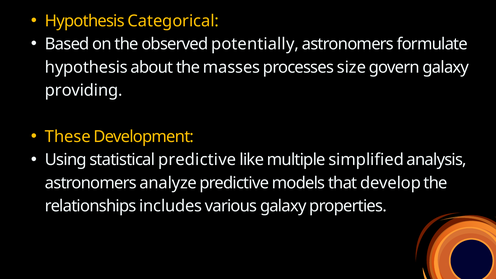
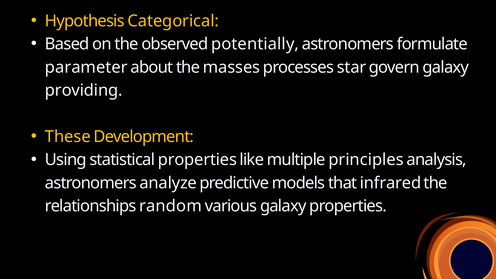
hypothesis at (86, 67): hypothesis -> parameter
size: size -> star
statistical predictive: predictive -> properties
simplified: simplified -> principles
develop: develop -> infrared
includes: includes -> random
